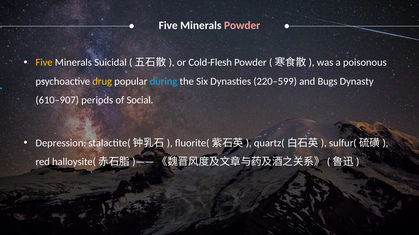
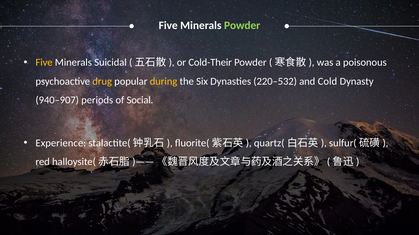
Powder at (242, 26) colour: pink -> light green
Cold-Flesh: Cold-Flesh -> Cold-Their
during colour: light blue -> yellow
220–599: 220–599 -> 220–532
Bugs: Bugs -> Cold
610–907: 610–907 -> 940–907
Depression: Depression -> Experience
